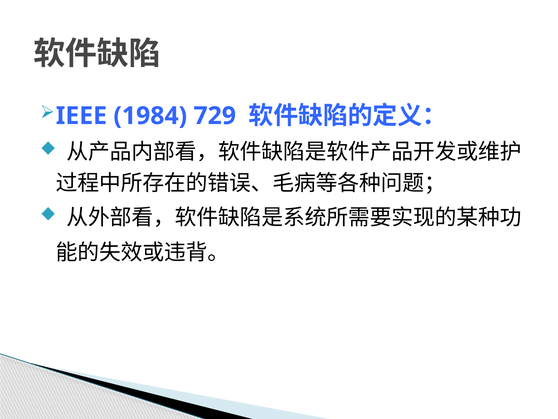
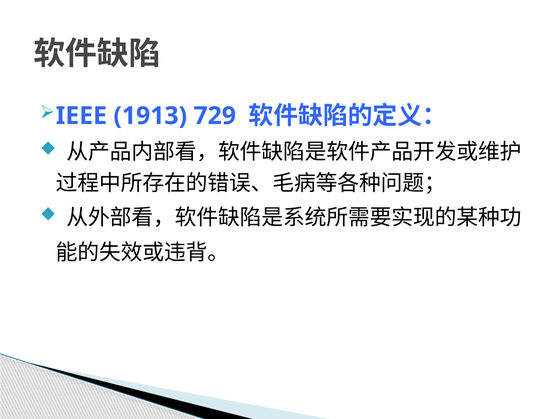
1984: 1984 -> 1913
